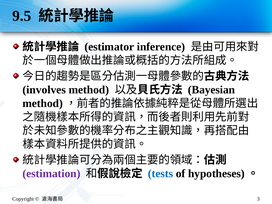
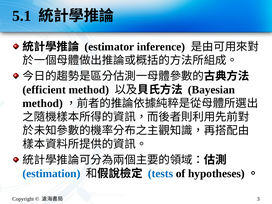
9.5: 9.5 -> 5.1
involves: involves -> efficient
estimation colour: purple -> blue
